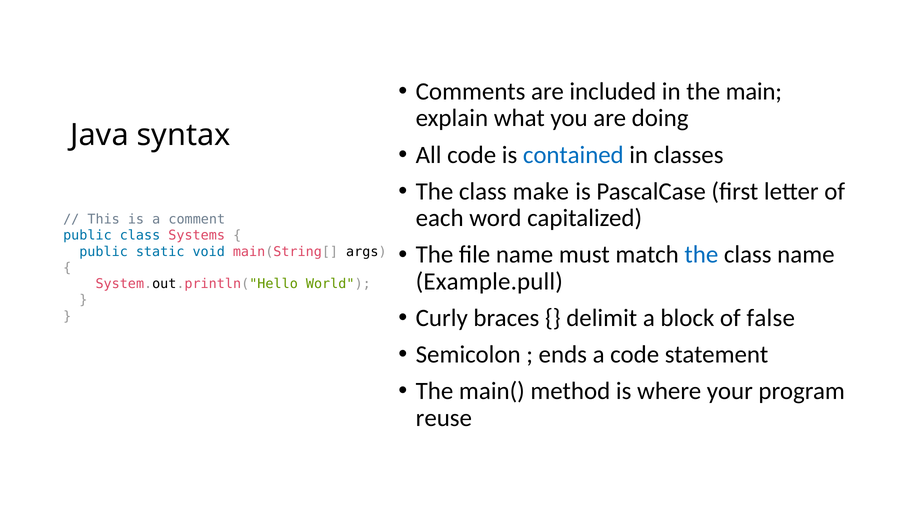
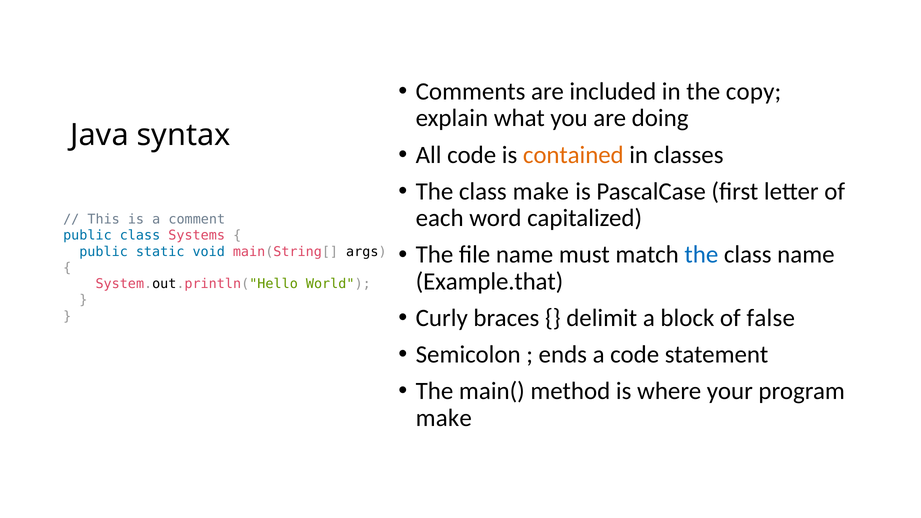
main: main -> copy
contained colour: blue -> orange
Example.pull: Example.pull -> Example.that
reuse at (444, 418): reuse -> make
